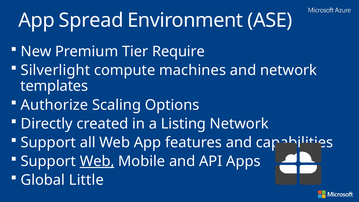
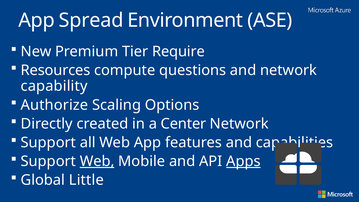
Silverlight: Silverlight -> Resources
machines: machines -> questions
templates: templates -> capability
Listing: Listing -> Center
Apps underline: none -> present
